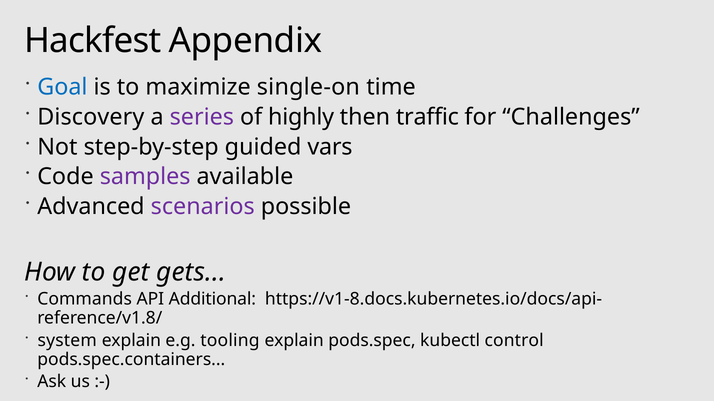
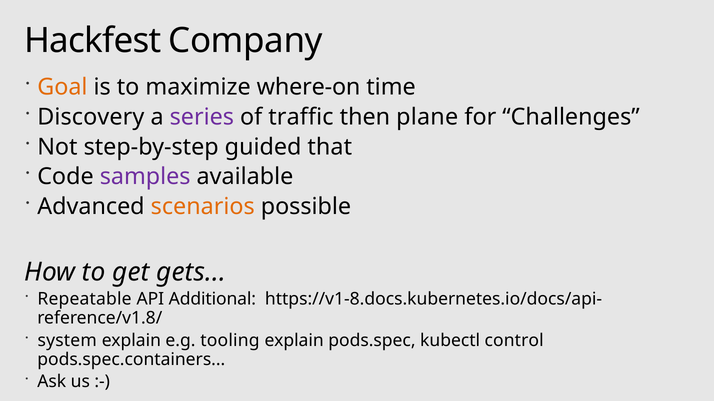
Appendix: Appendix -> Company
Goal colour: blue -> orange
single-on: single-on -> where-on
highly: highly -> traffic
traffic: traffic -> plane
vars: vars -> that
scenarios colour: purple -> orange
Commands: Commands -> Repeatable
